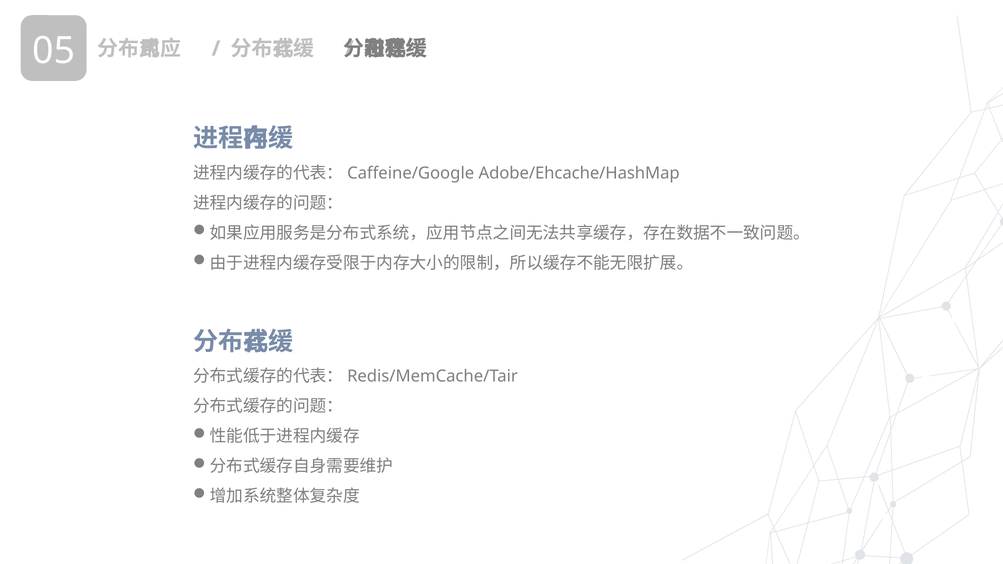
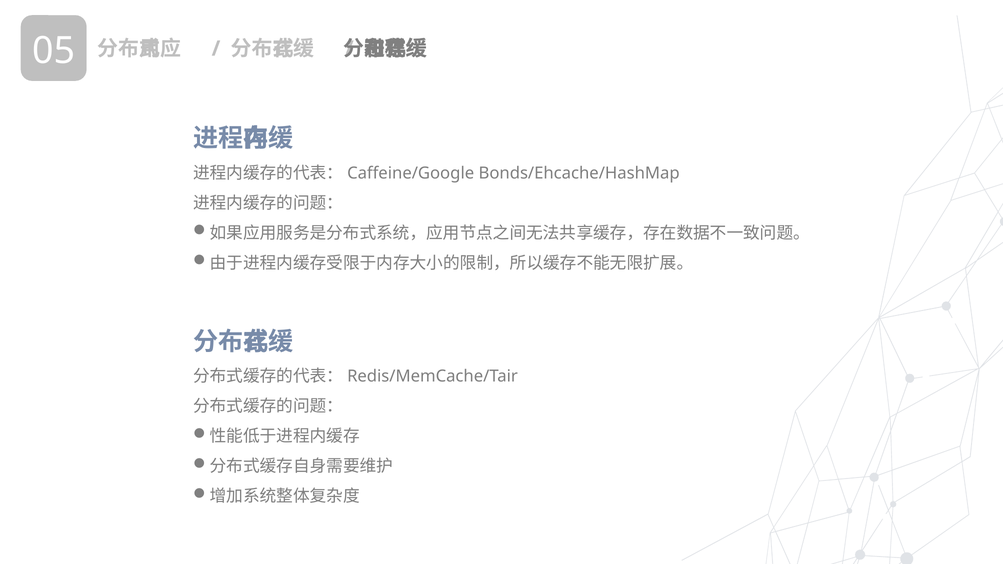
Adobe/Ehcache/HashMap: Adobe/Ehcache/HashMap -> Bonds/Ehcache/HashMap
